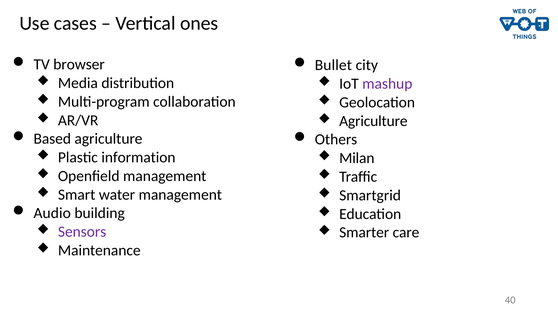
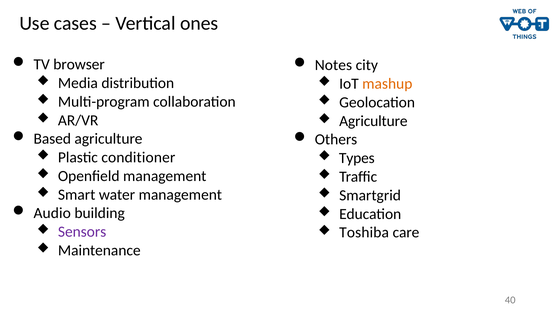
Bullet: Bullet -> Notes
mashup colour: purple -> orange
information: information -> conditioner
Milan: Milan -> Types
Smarter: Smarter -> Toshiba
